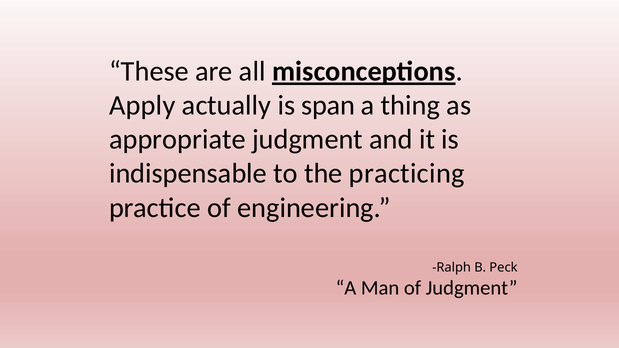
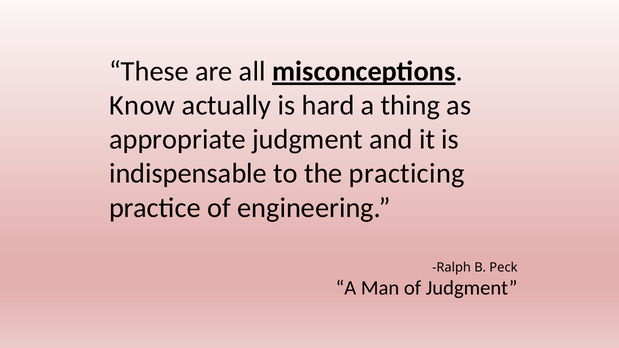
Apply: Apply -> Know
span: span -> hard
